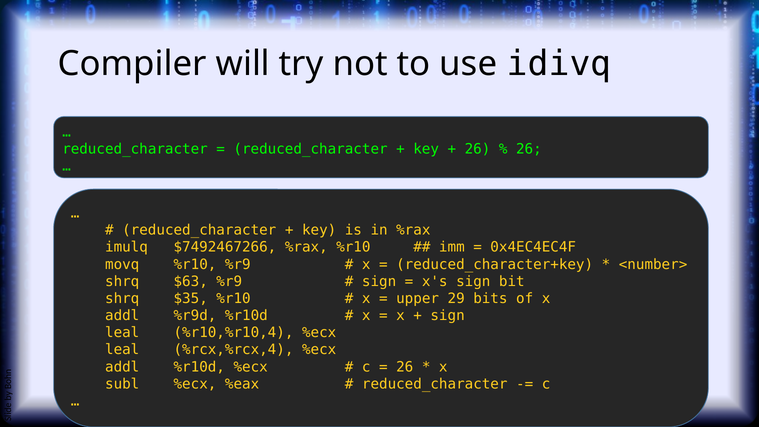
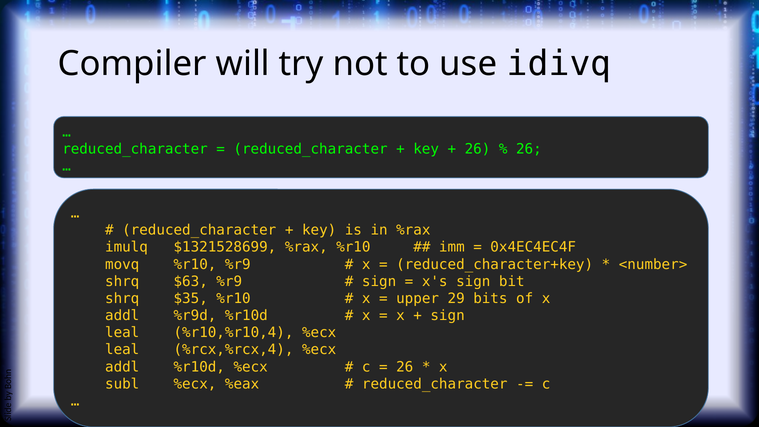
$7492467266: $7492467266 -> $1321528699
